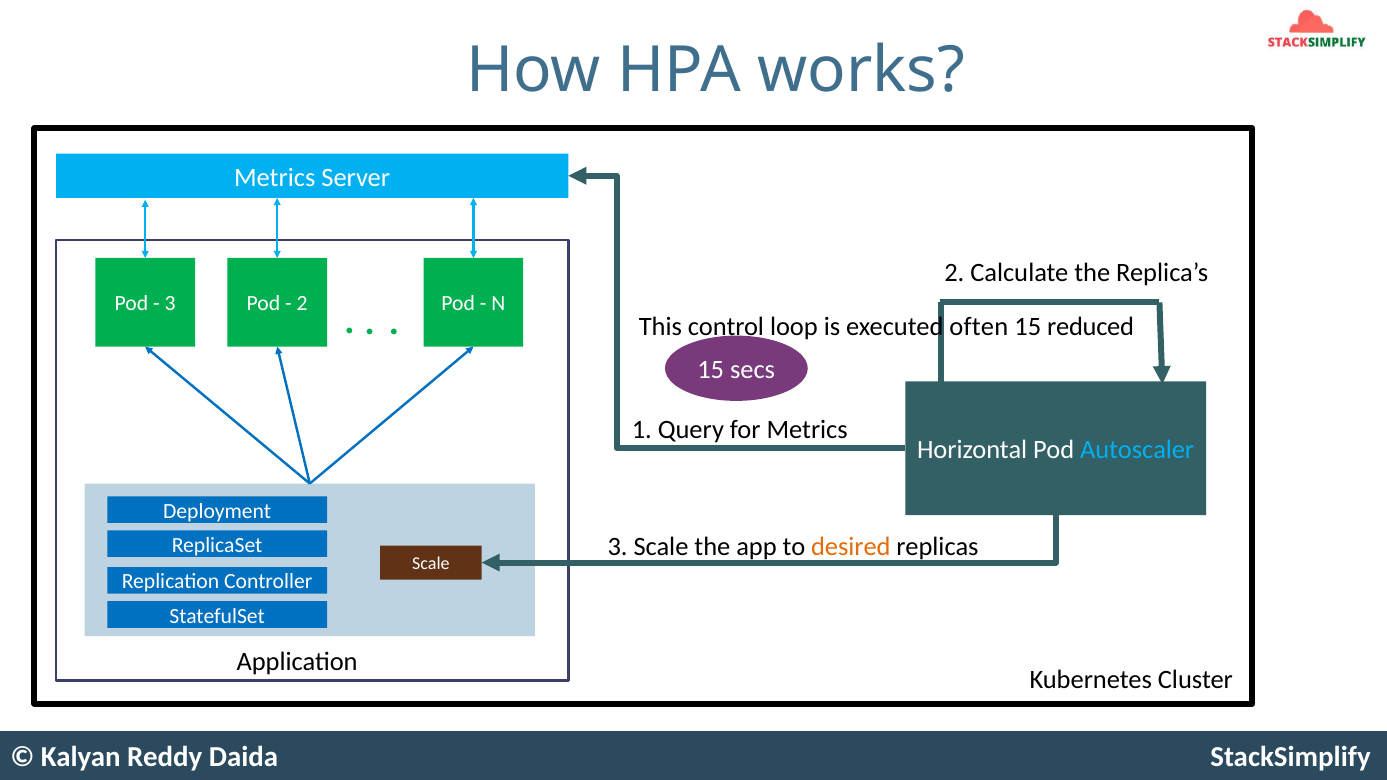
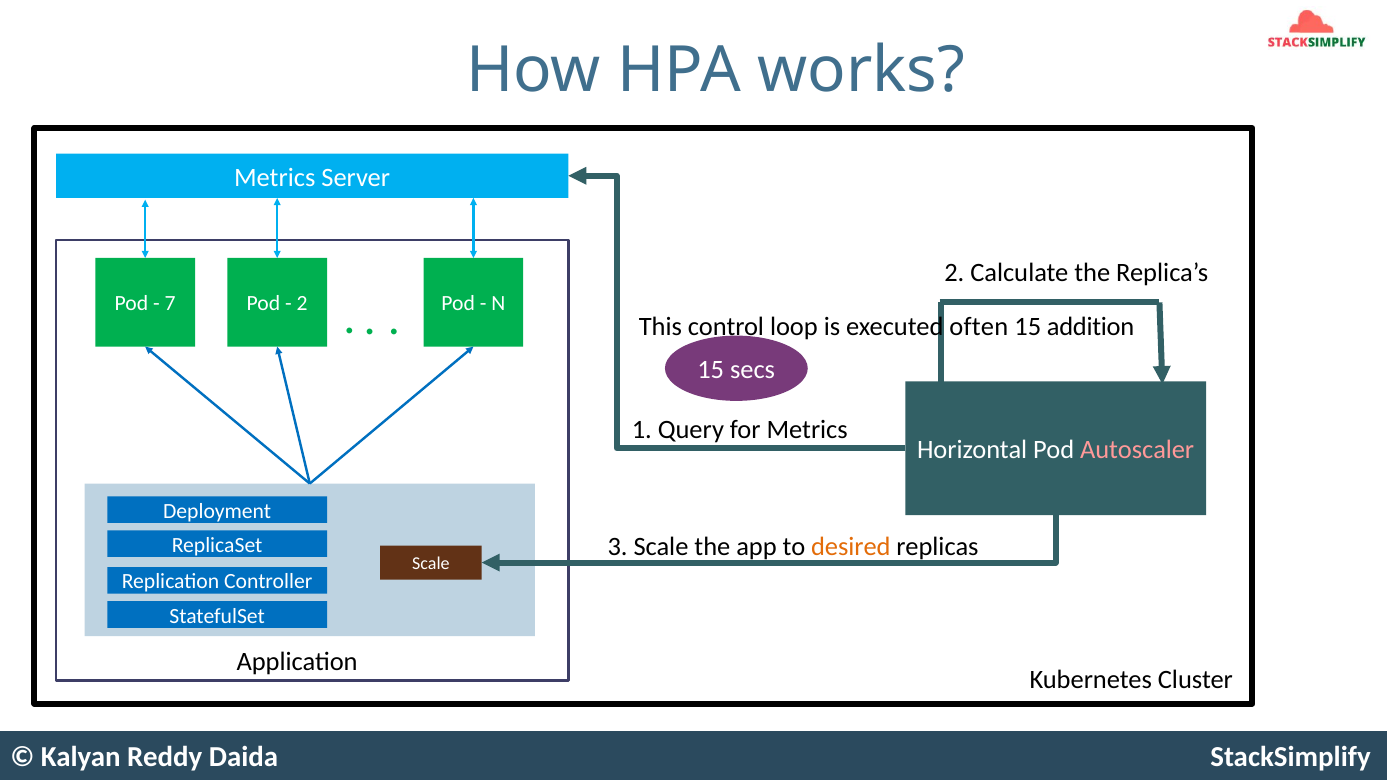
3 at (170, 304): 3 -> 7
reduced: reduced -> addition
Autoscaler colour: light blue -> pink
